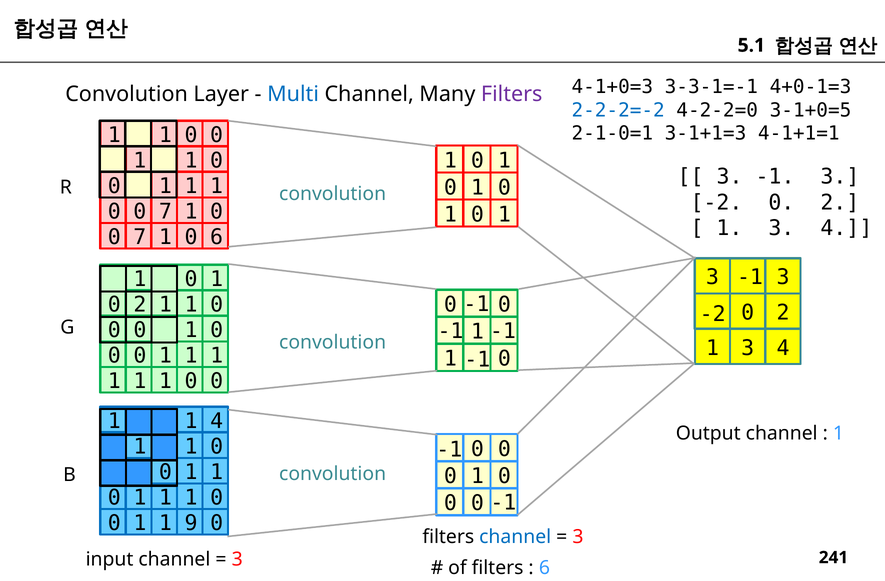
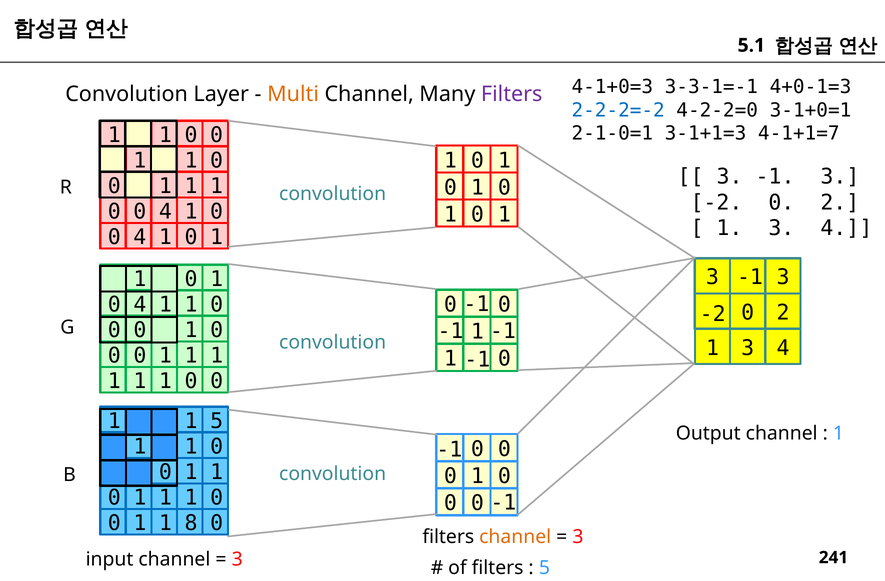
Multi colour: blue -> orange
3-1+0=5: 3-1+0=5 -> 3-1+0=1
4-1+1=1: 4-1+1=1 -> 4-1+1=7
7 at (165, 212): 7 -> 4
7 at (140, 237): 7 -> 4
6 at (217, 237): 6 -> 1
2 at (140, 305): 2 -> 4
1 4: 4 -> 5
9: 9 -> 8
channel at (515, 537) colour: blue -> orange
6 at (544, 568): 6 -> 5
